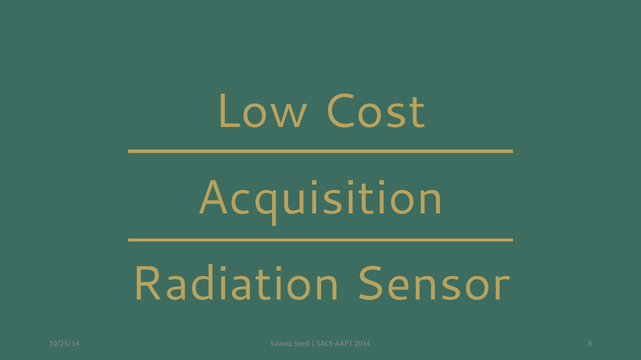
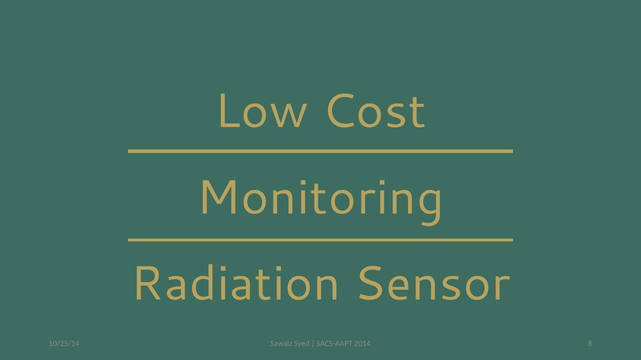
Acquisition: Acquisition -> Monitoring
